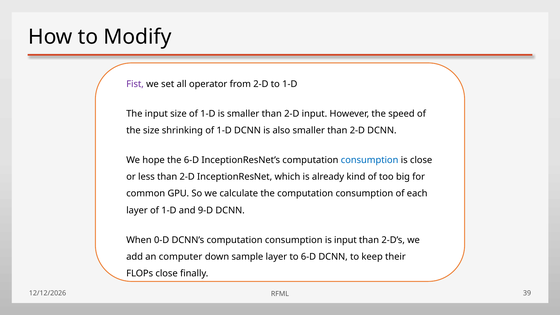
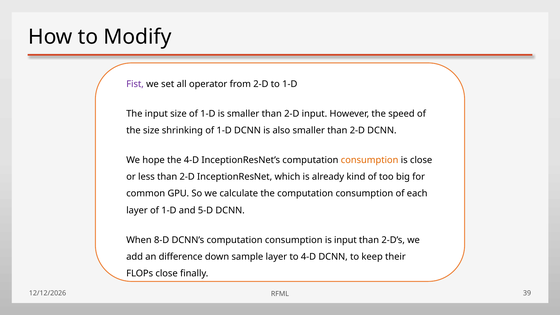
the 6-D: 6-D -> 4-D
consumption at (370, 160) colour: blue -> orange
9-D: 9-D -> 5-D
0-D: 0-D -> 8-D
computer: computer -> difference
to 6-D: 6-D -> 4-D
